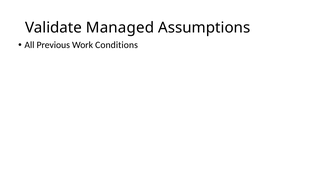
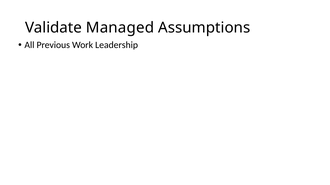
Conditions: Conditions -> Leadership
